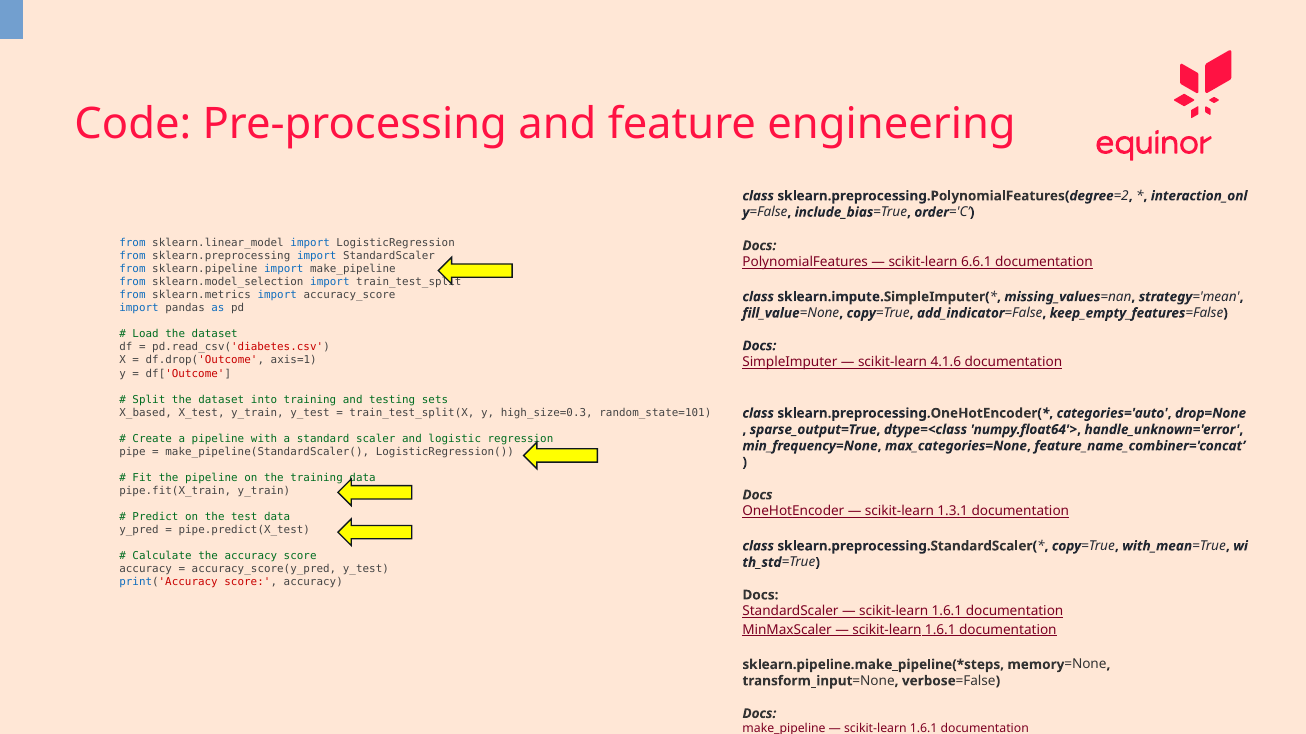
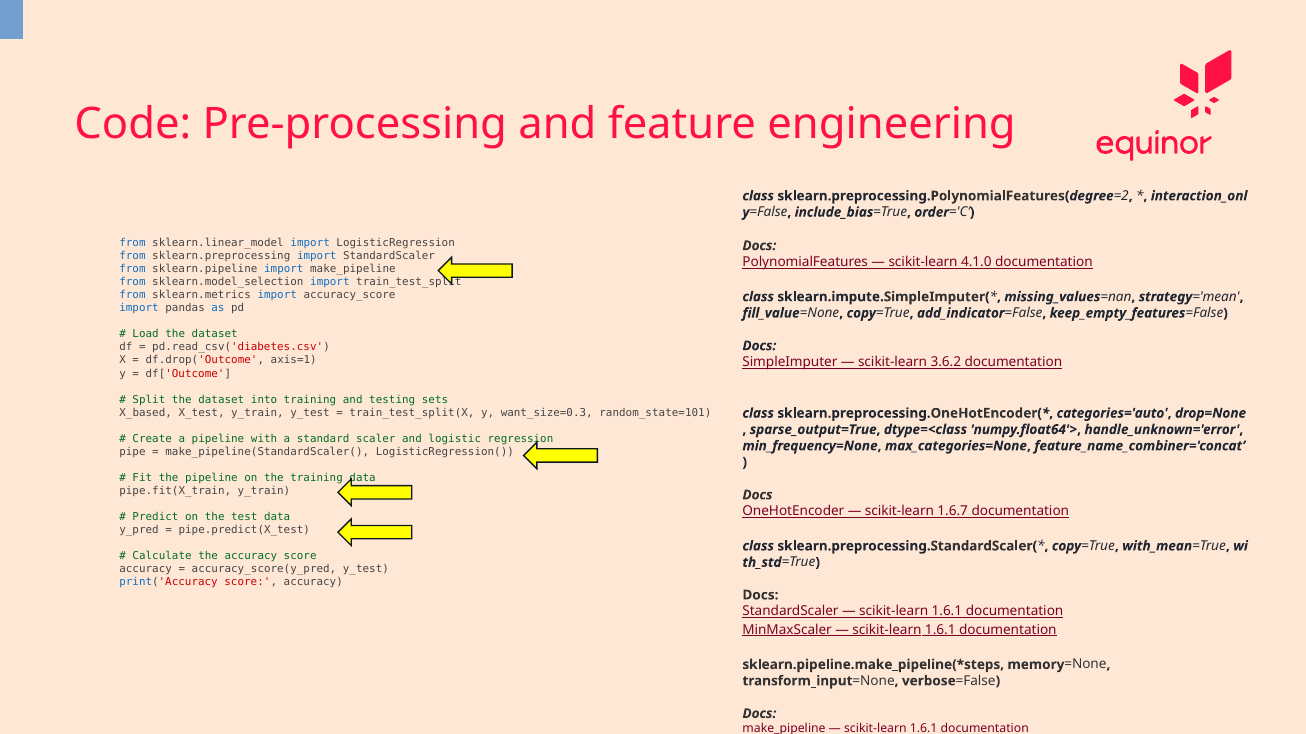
6.6.1: 6.6.1 -> 4.1.0
4.1.6: 4.1.6 -> 3.6.2
high_size=0.3: high_size=0.3 -> want_size=0.3
1.3.1: 1.3.1 -> 1.6.7
